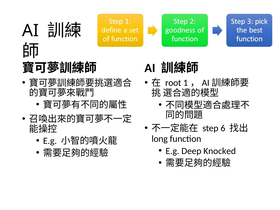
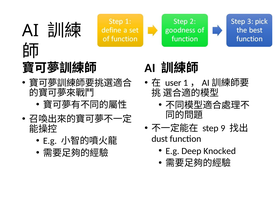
root: root -> user
6: 6 -> 9
long: long -> dust
